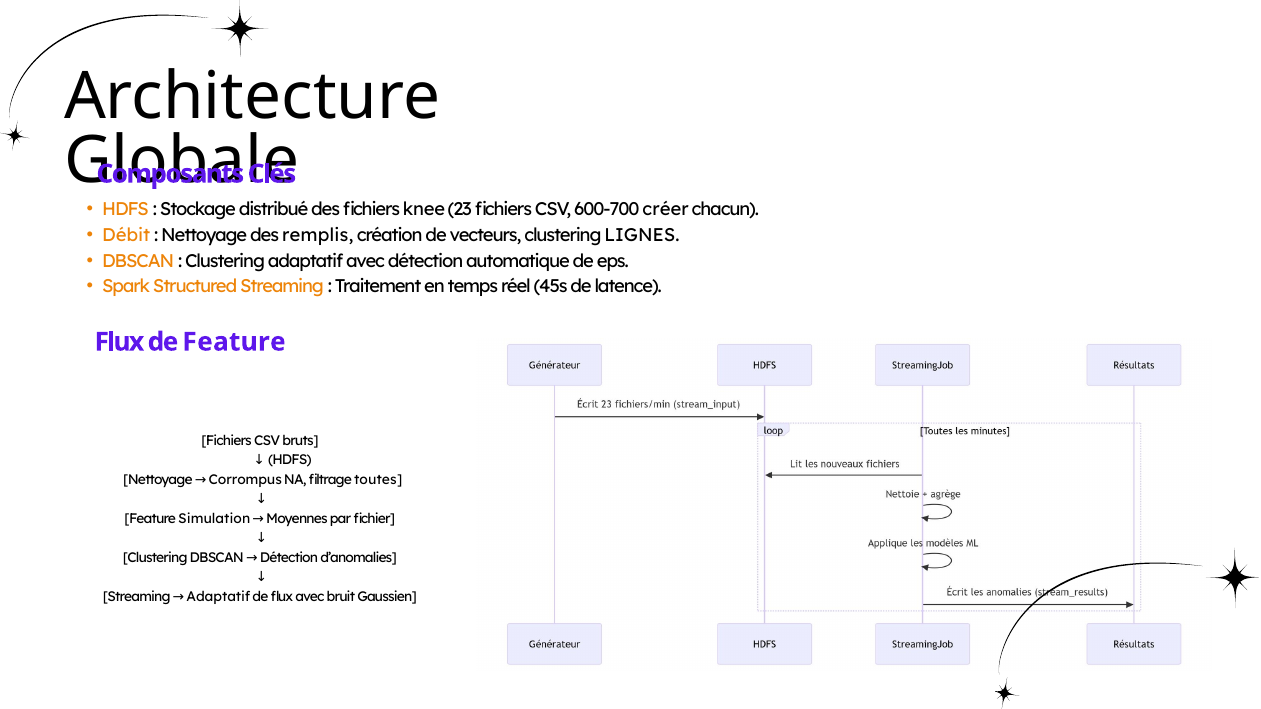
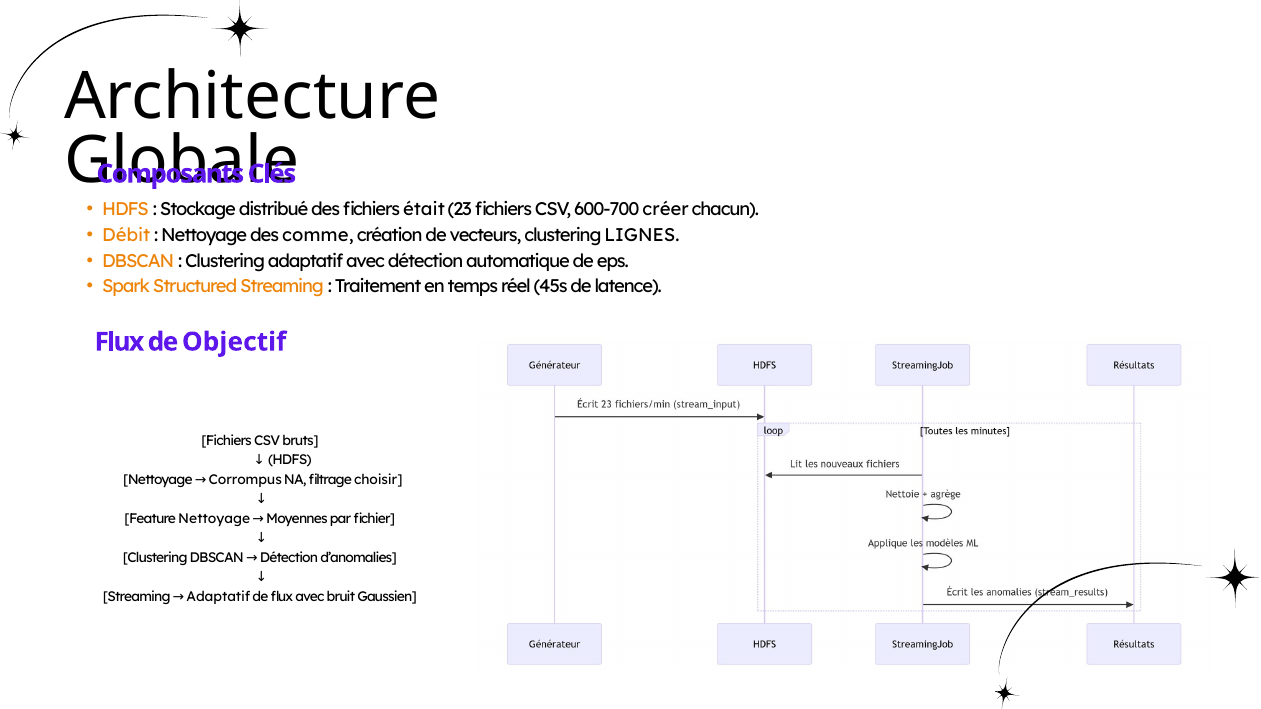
knee: knee -> était
remplis: remplis -> comme
de Feature: Feature -> Objectif
toutes: toutes -> choisir
Feature Simulation: Simulation -> Nettoyage
